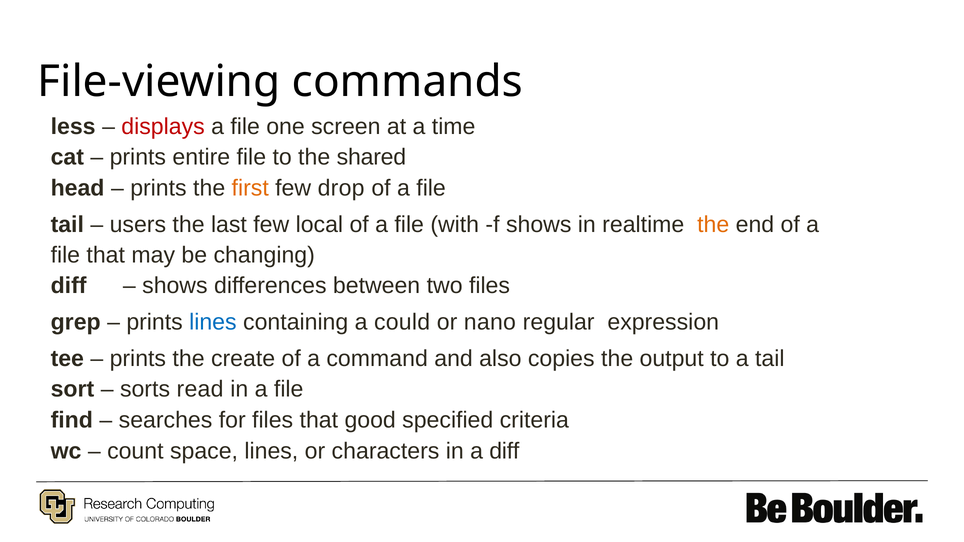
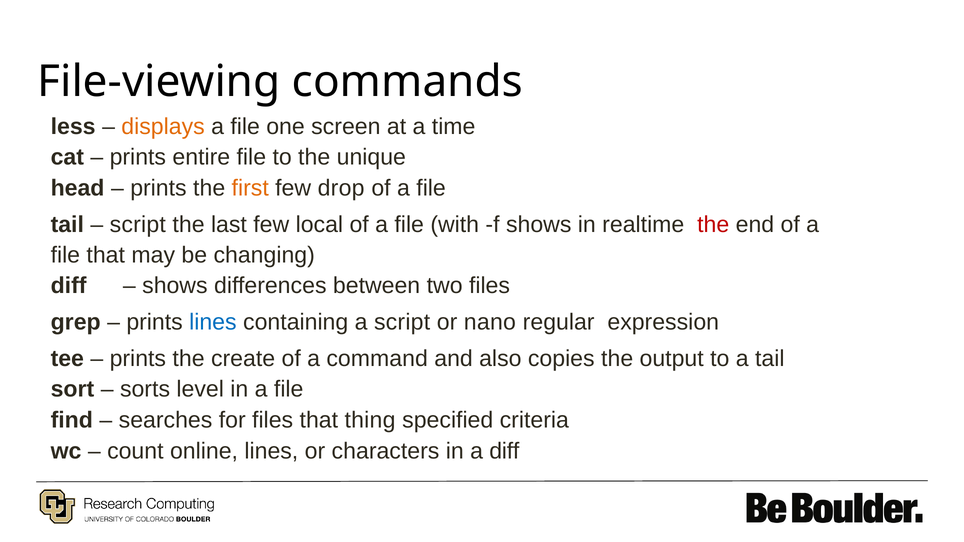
displays colour: red -> orange
shared: shared -> unique
users at (138, 225): users -> script
the at (713, 225) colour: orange -> red
a could: could -> script
read: read -> level
good: good -> thing
space: space -> online
